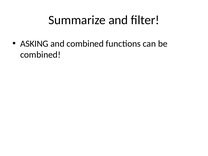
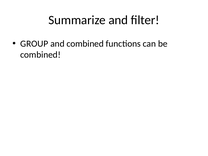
ASKING: ASKING -> GROUP
